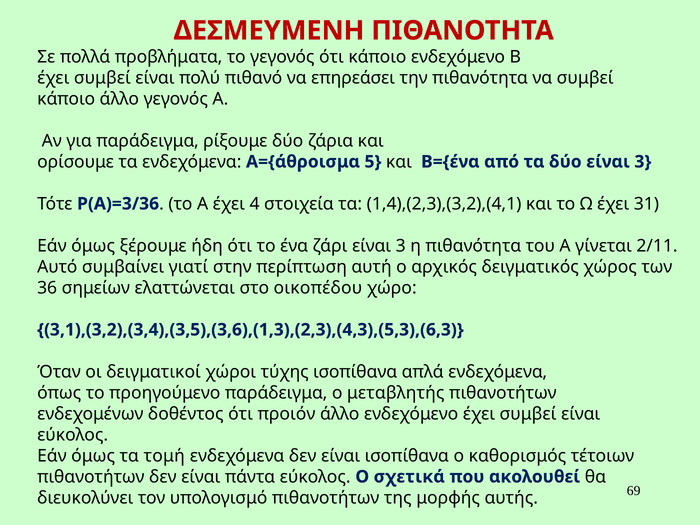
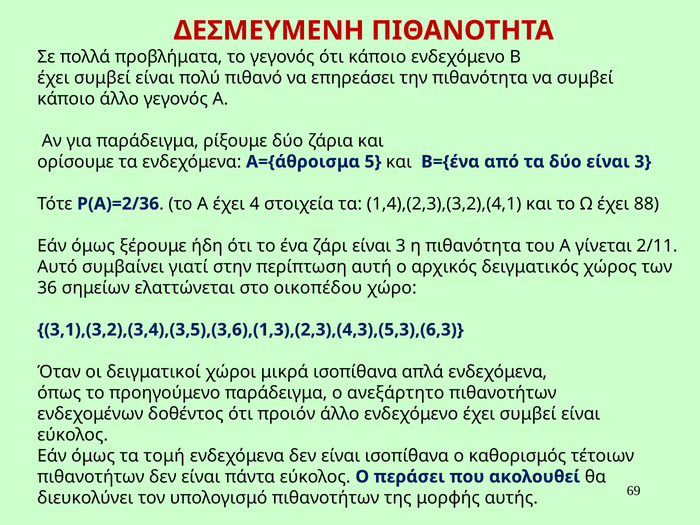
P(A)=3/36: P(A)=3/36 -> P(A)=2/36
31: 31 -> 88
τύχης: τύχης -> μικρά
μεταβλητής: μεταβλητής -> ανεξάρτητο
σχετικά: σχετικά -> περάσει
